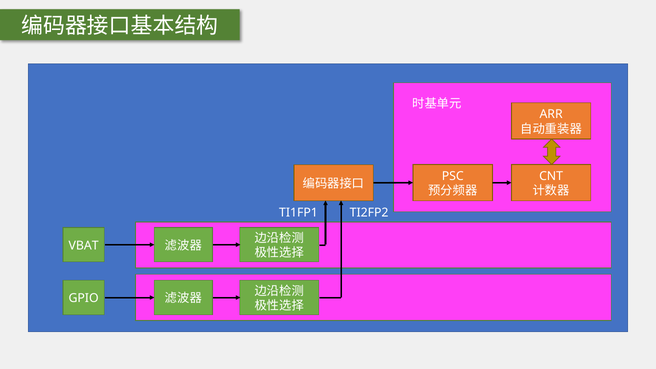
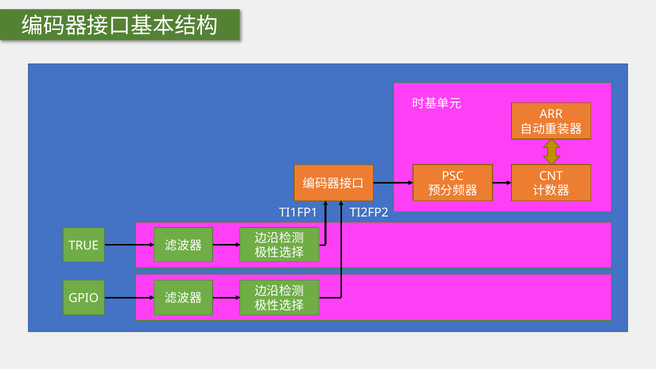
VBAT: VBAT -> TRUE
